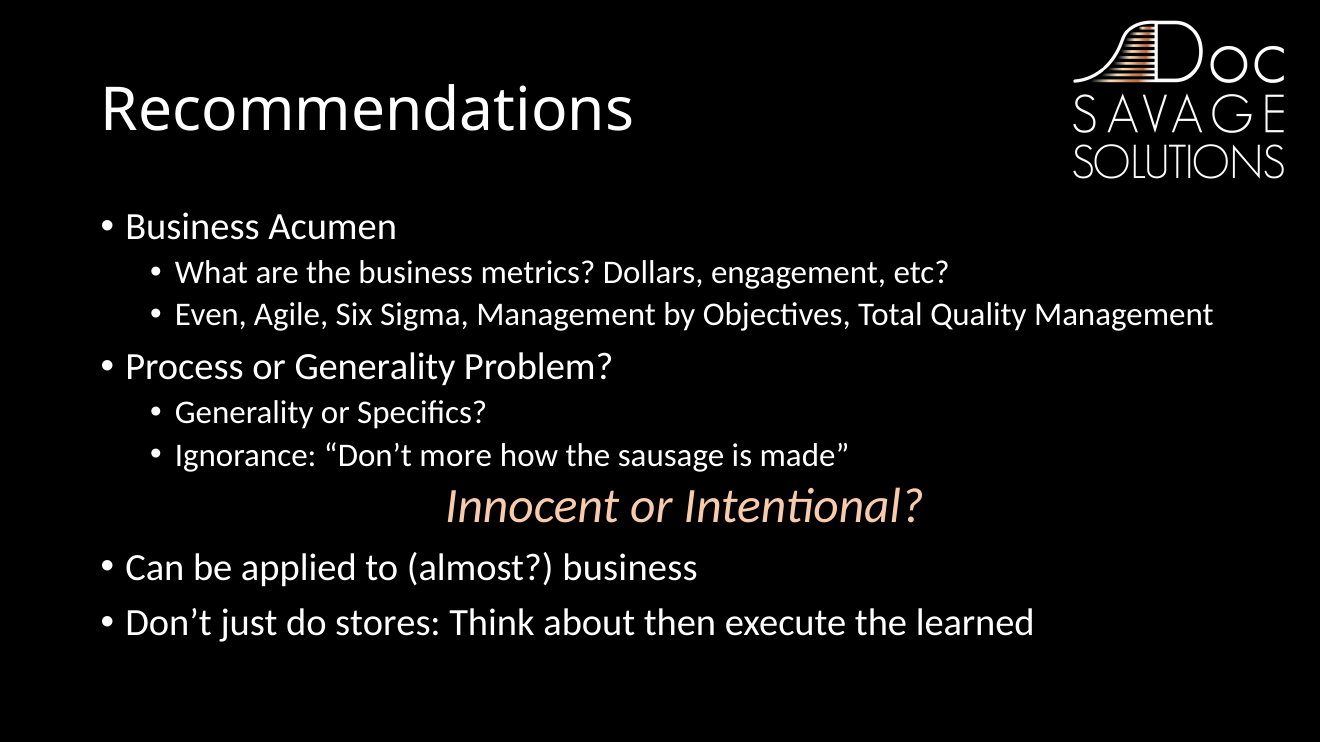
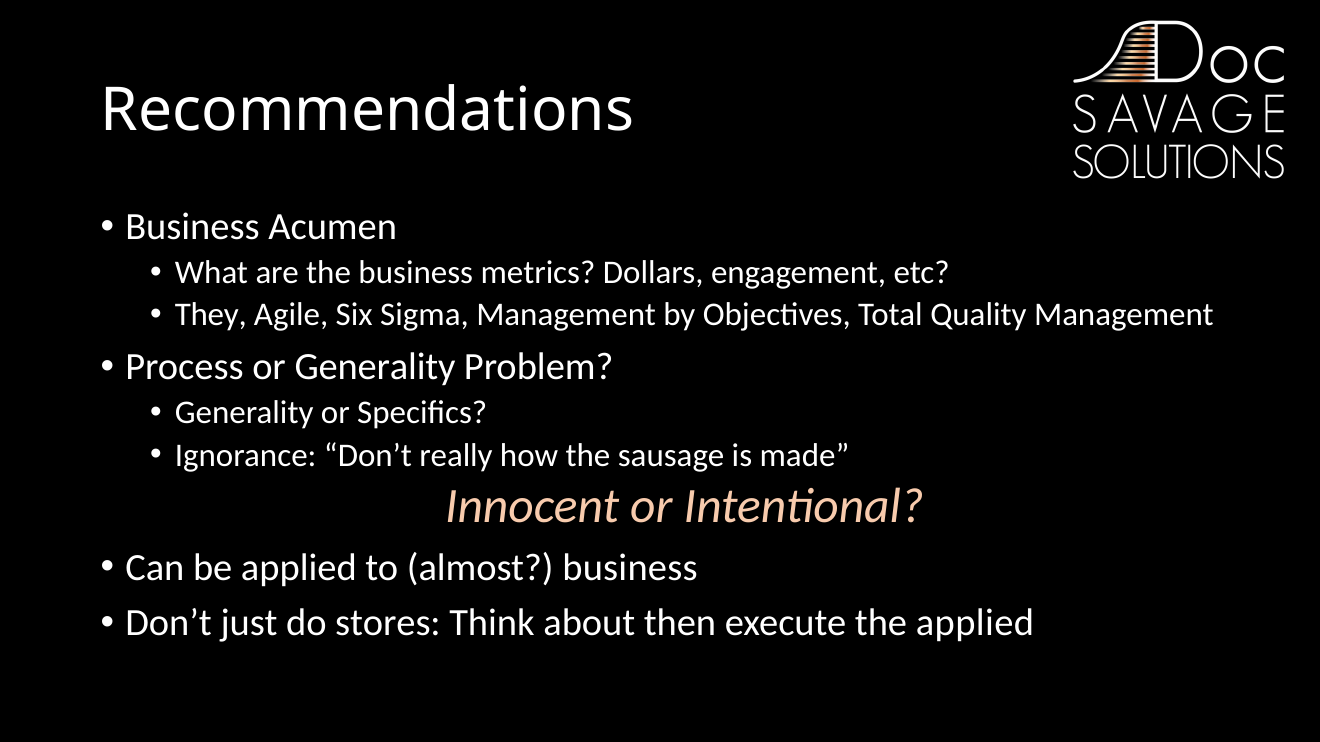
Even: Even -> They
more: more -> really
the learned: learned -> applied
